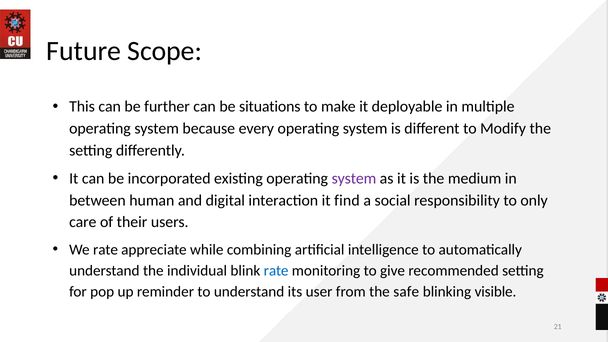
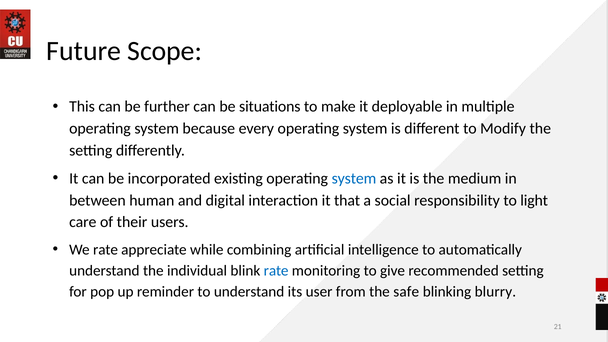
system at (354, 179) colour: purple -> blue
find: find -> that
only: only -> light
visible: visible -> blurry
